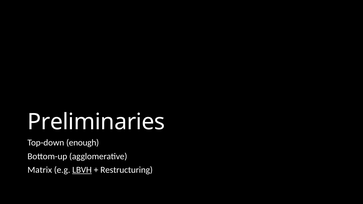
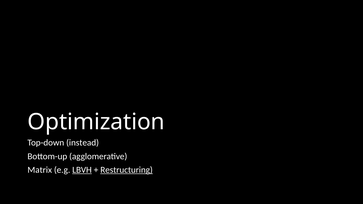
Preliminaries: Preliminaries -> Optimization
enough: enough -> instead
Restructuring underline: none -> present
